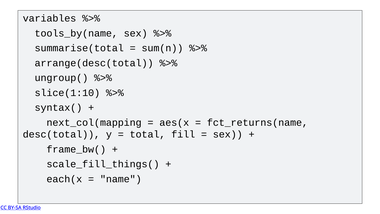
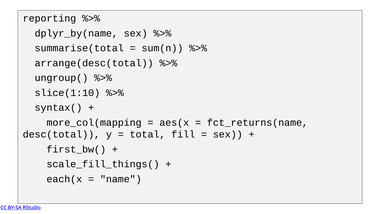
variables: variables -> reporting
tools_by(name: tools_by(name -> dplyr_by(name
next_col(mapping: next_col(mapping -> more_col(mapping
frame_bw(: frame_bw( -> first_bw(
